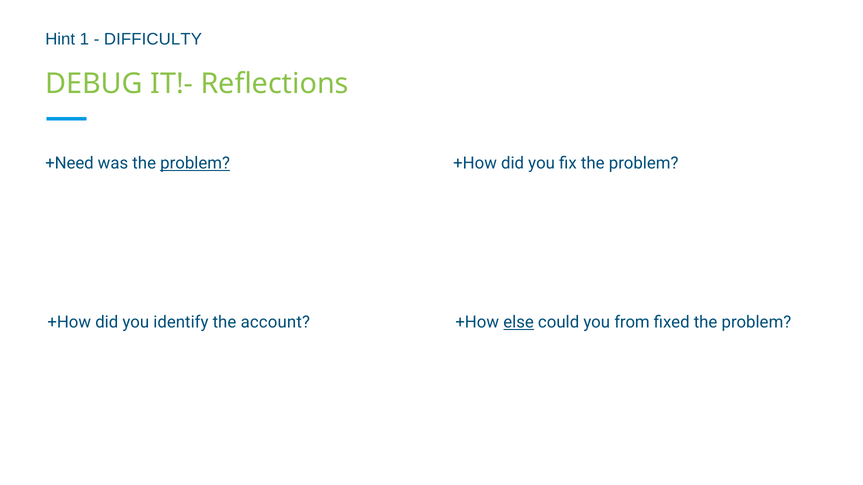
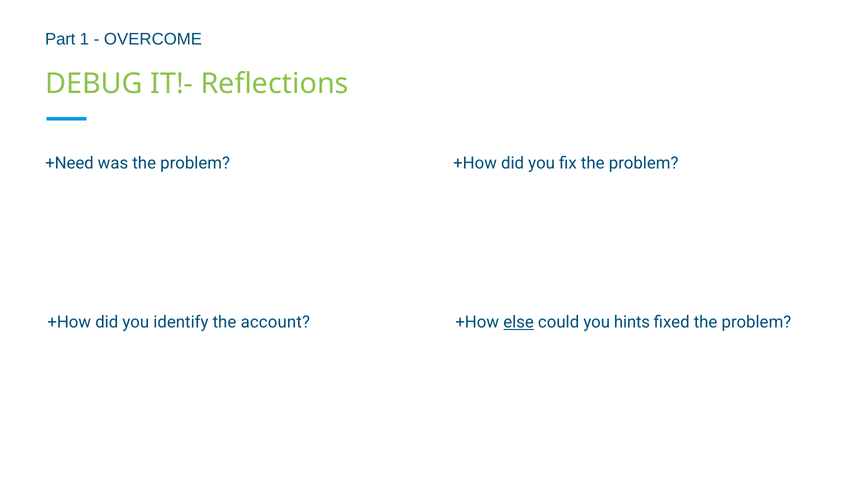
Hint: Hint -> Part
DIFFICULTY: DIFFICULTY -> OVERCOME
problem at (195, 163) underline: present -> none
from: from -> hints
